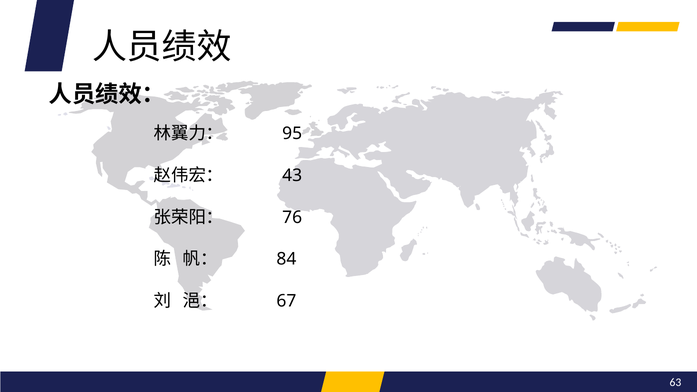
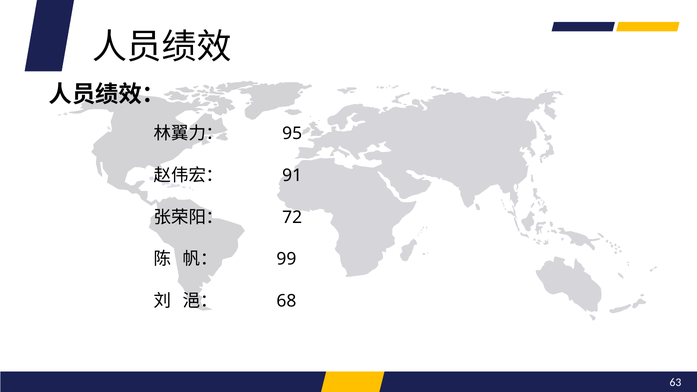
43: 43 -> 91
76: 76 -> 72
84: 84 -> 99
67: 67 -> 68
